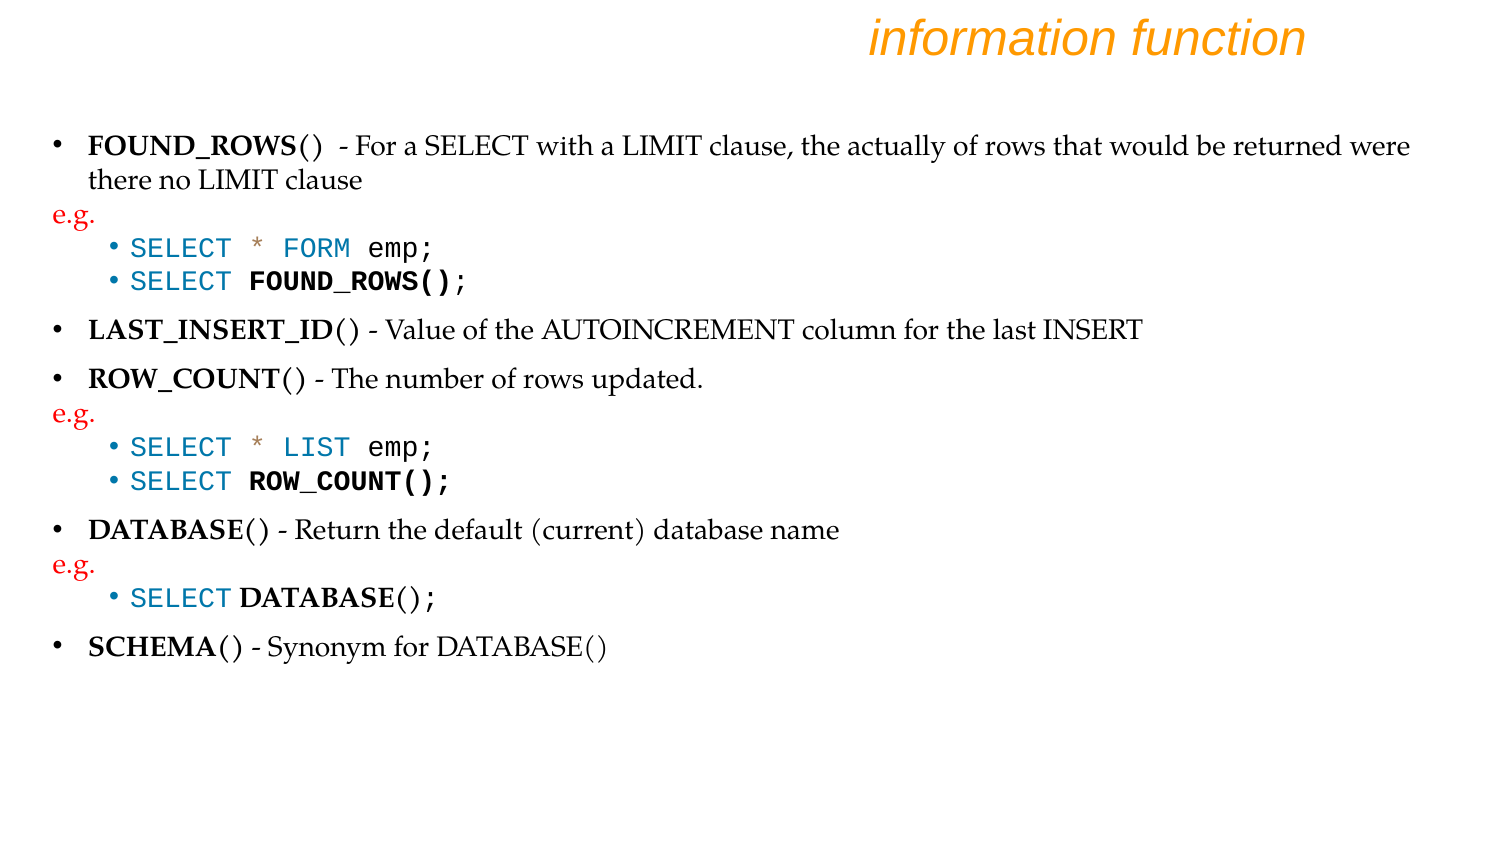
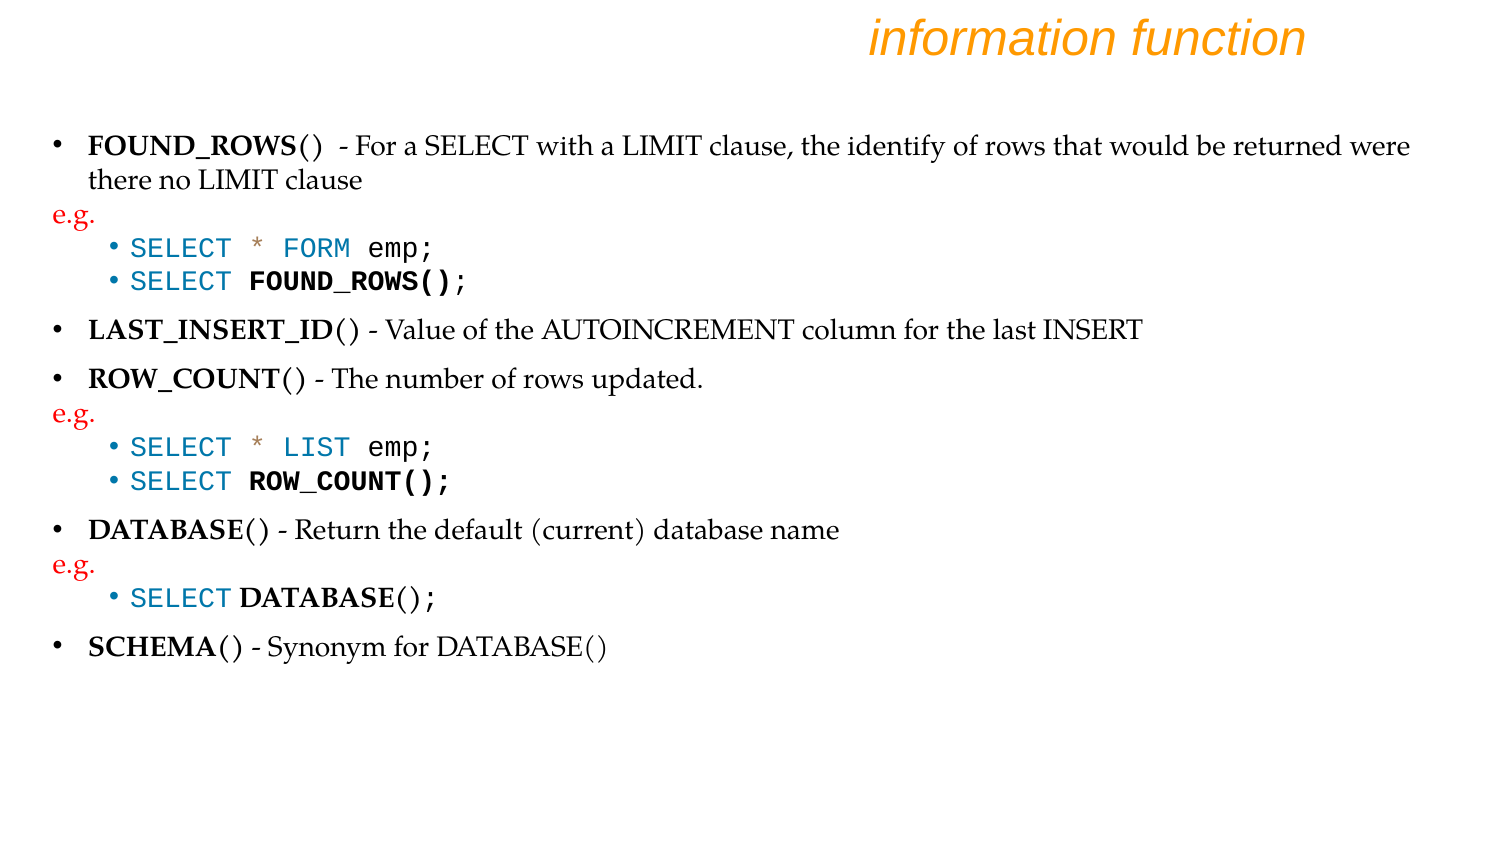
actually: actually -> identify
